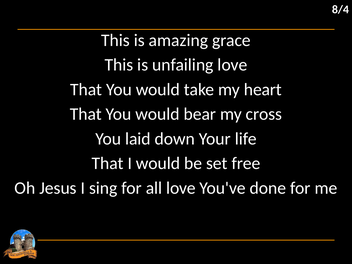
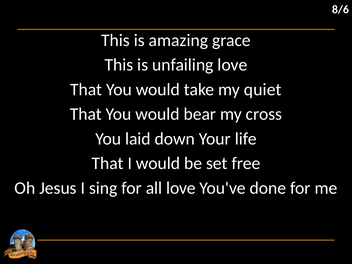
8/4: 8/4 -> 8/6
heart: heart -> quiet
